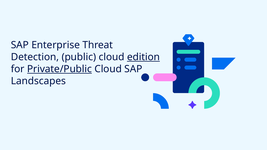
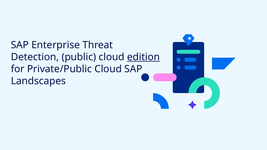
Private/Public underline: present -> none
